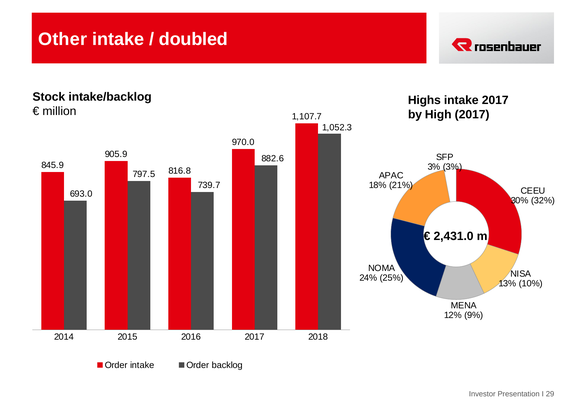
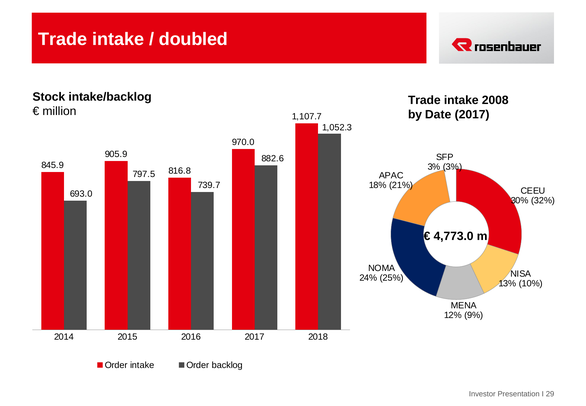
Other at (63, 39): Other -> Trade
Highs at (424, 100): Highs -> Trade
intake 2017: 2017 -> 2008
High: High -> Date
2,431.0: 2,431.0 -> 4,773.0
